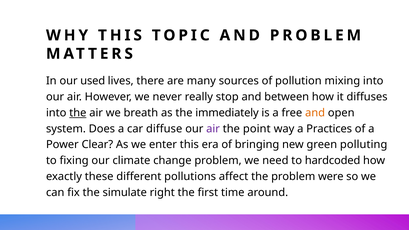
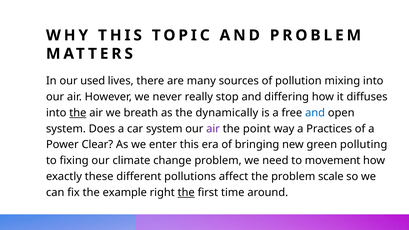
between: between -> differing
immediately: immediately -> dynamically
and at (315, 113) colour: orange -> blue
car diffuse: diffuse -> system
hardcoded: hardcoded -> movement
were: were -> scale
simulate: simulate -> example
the at (186, 193) underline: none -> present
